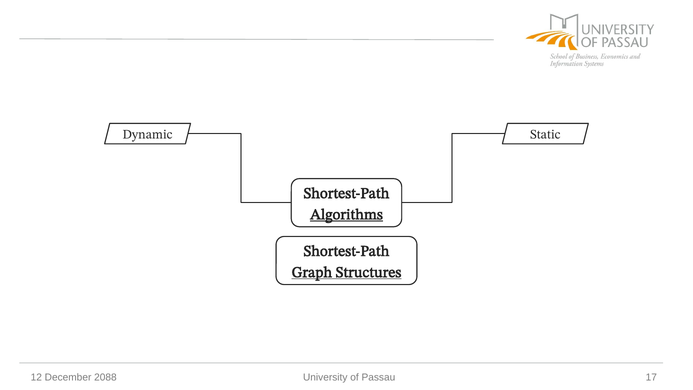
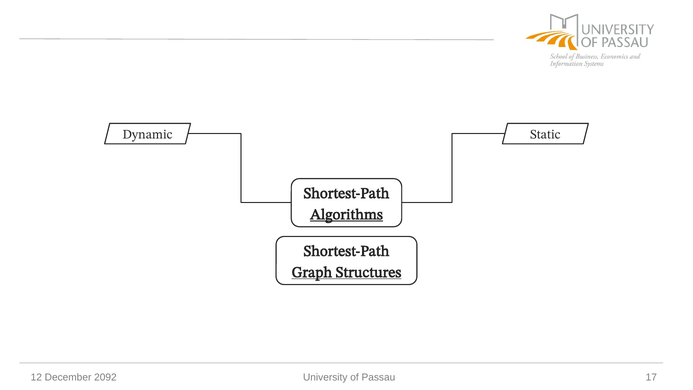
2088: 2088 -> 2092
